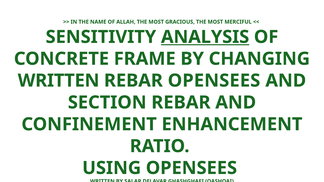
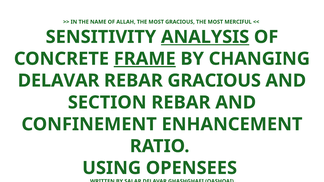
FRAME underline: none -> present
WRITTEN at (59, 81): WRITTEN -> DELAVAR
REBAR OPENSEES: OPENSEES -> GRACIOUS
